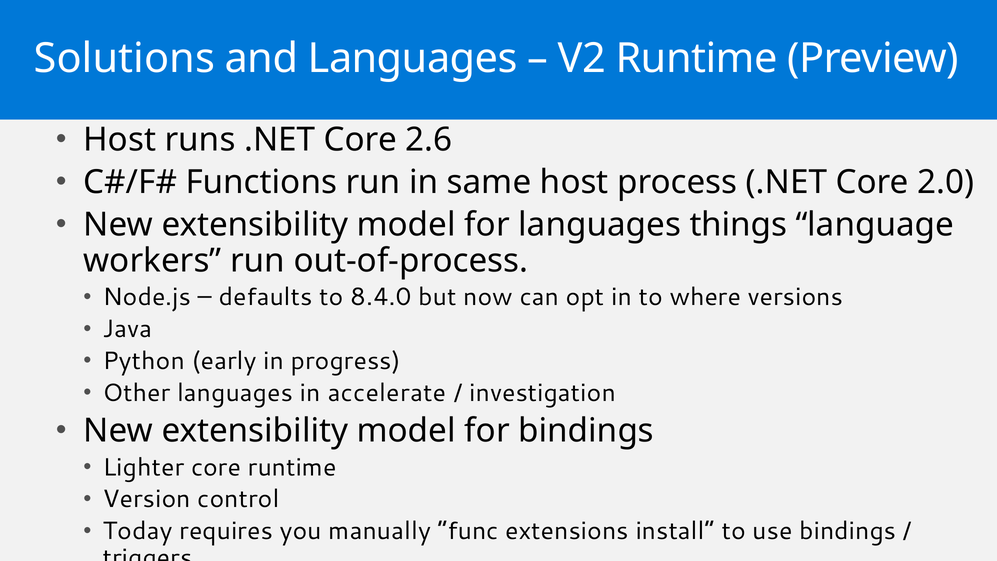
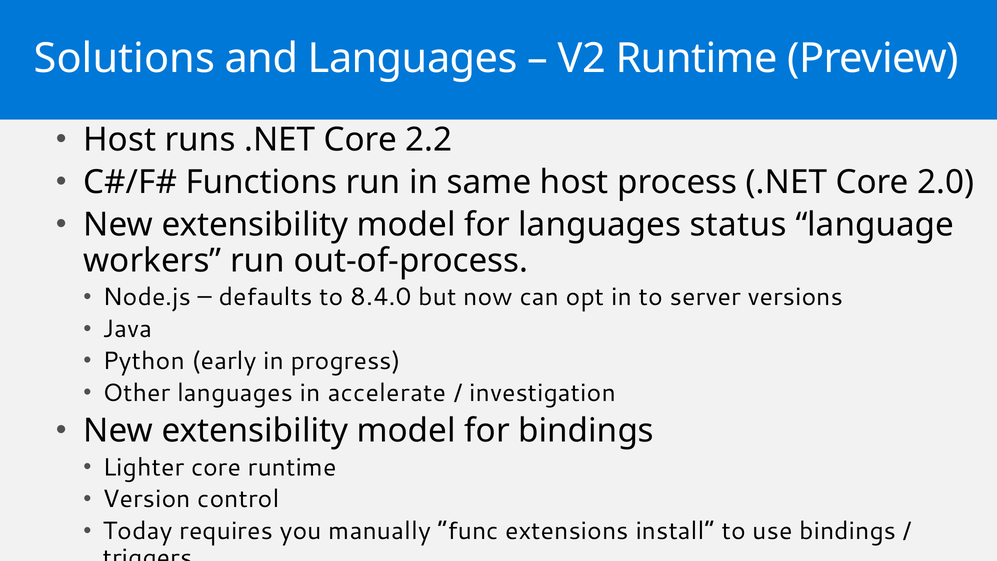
2.6: 2.6 -> 2.2
things: things -> status
where: where -> server
